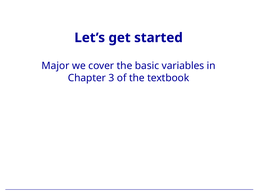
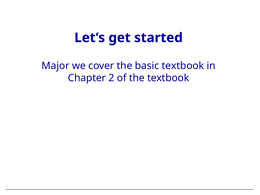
basic variables: variables -> textbook
3: 3 -> 2
